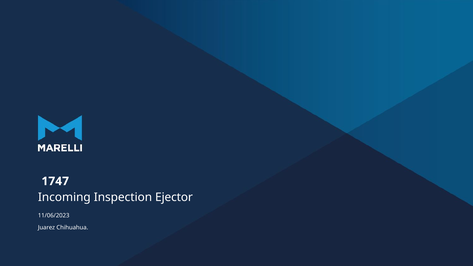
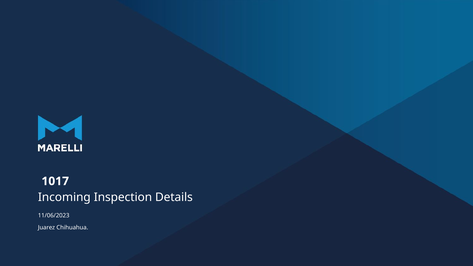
1747: 1747 -> 1017
Ejector: Ejector -> Details
